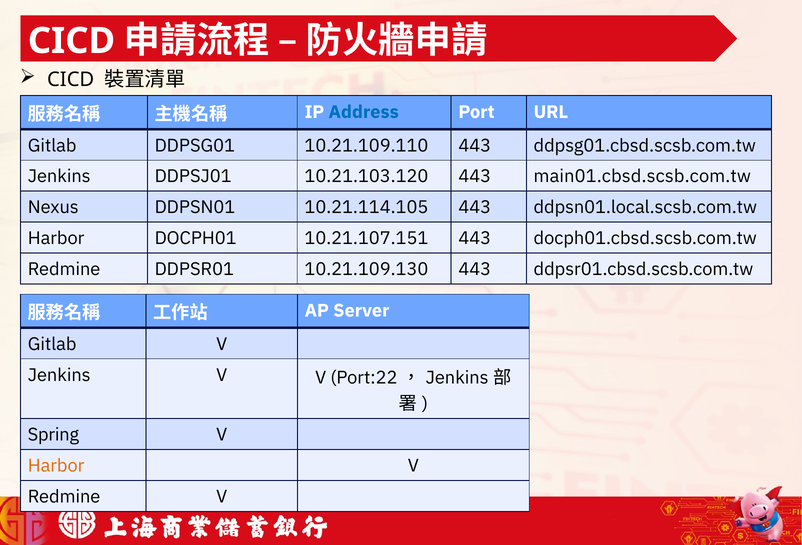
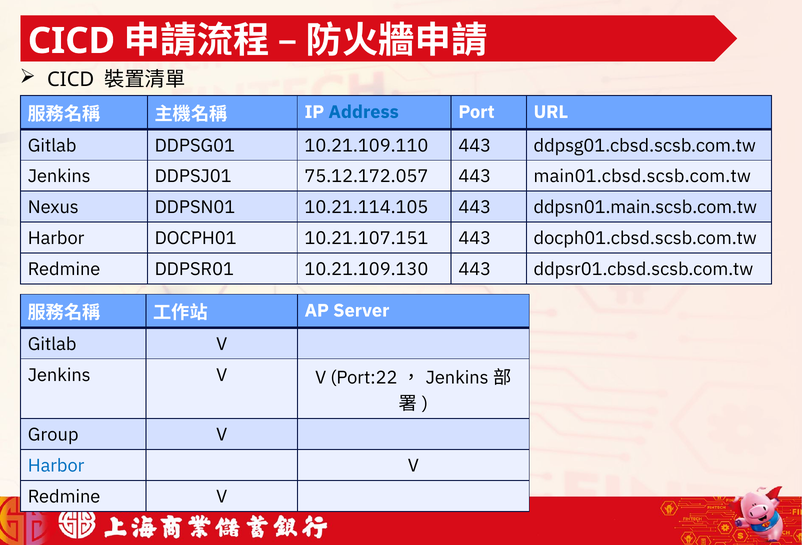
10.21.103.120: 10.21.103.120 -> 75.12.172.057
ddpsn01.local.scsb.com.tw: ddpsn01.local.scsb.com.tw -> ddpsn01.main.scsb.com.tw
Spring: Spring -> Group
Harbor at (56, 466) colour: orange -> blue
